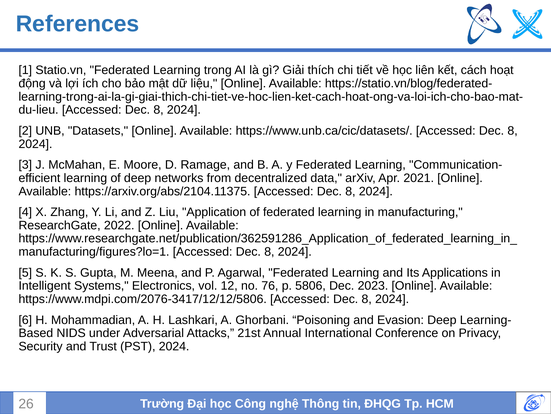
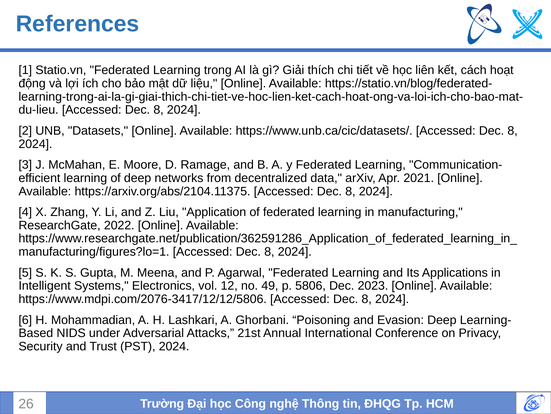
76: 76 -> 49
